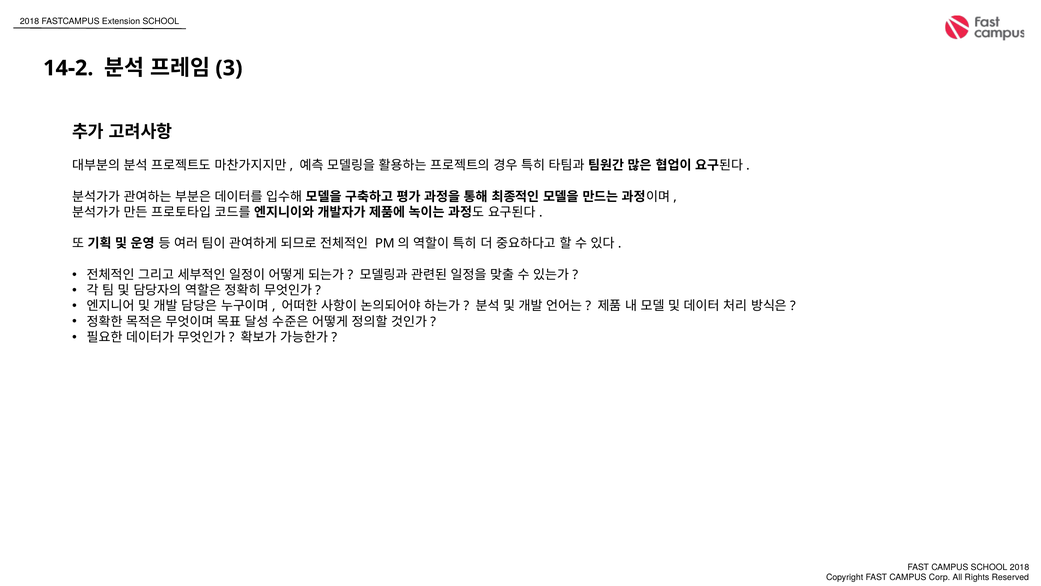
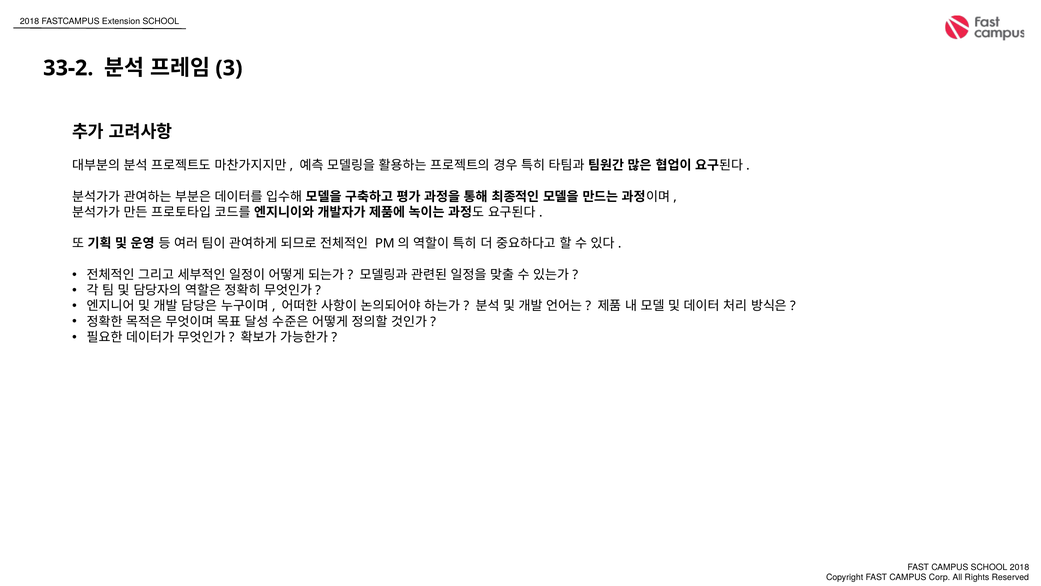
14-2: 14-2 -> 33-2
